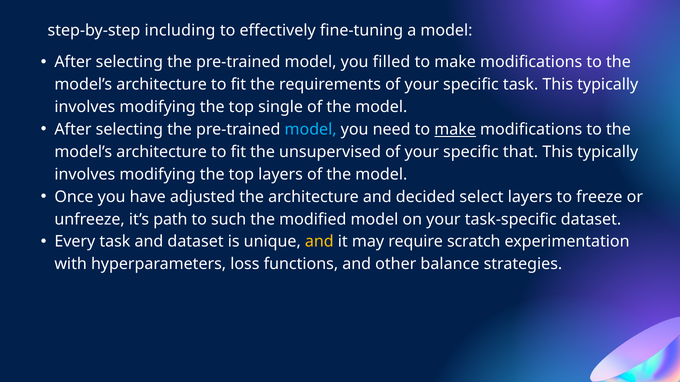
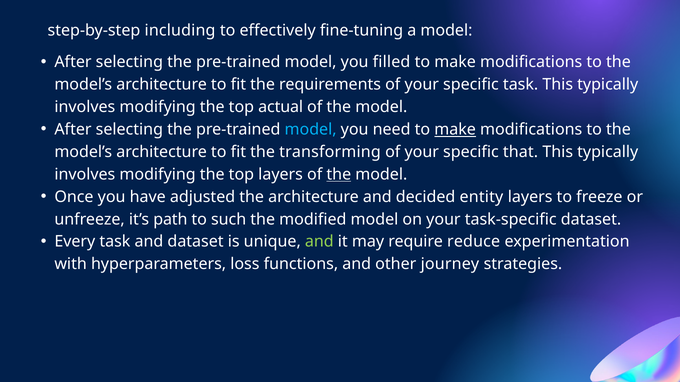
single: single -> actual
unsupervised: unsupervised -> transforming
the at (339, 175) underline: none -> present
select: select -> entity
and at (319, 242) colour: yellow -> light green
scratch: scratch -> reduce
balance: balance -> journey
